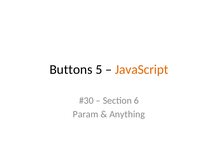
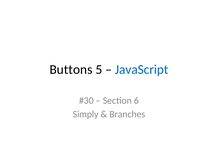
JavaScript colour: orange -> blue
Param: Param -> Simply
Anything: Anything -> Branches
